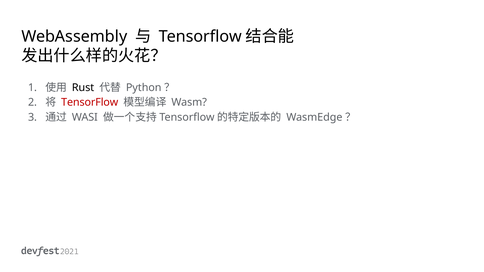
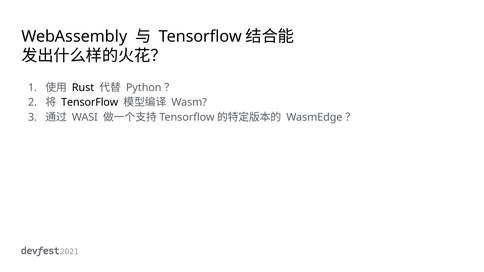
TensorFlow at (90, 103) colour: red -> black
